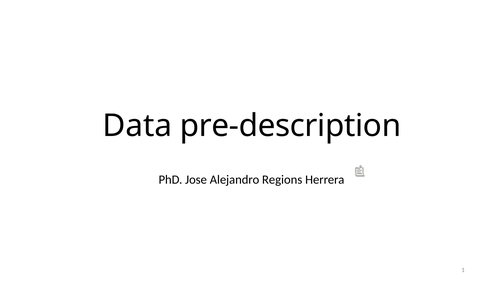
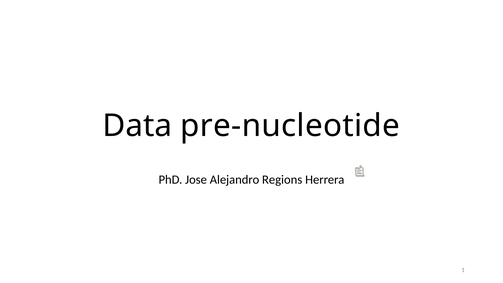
pre-description: pre-description -> pre-nucleotide
